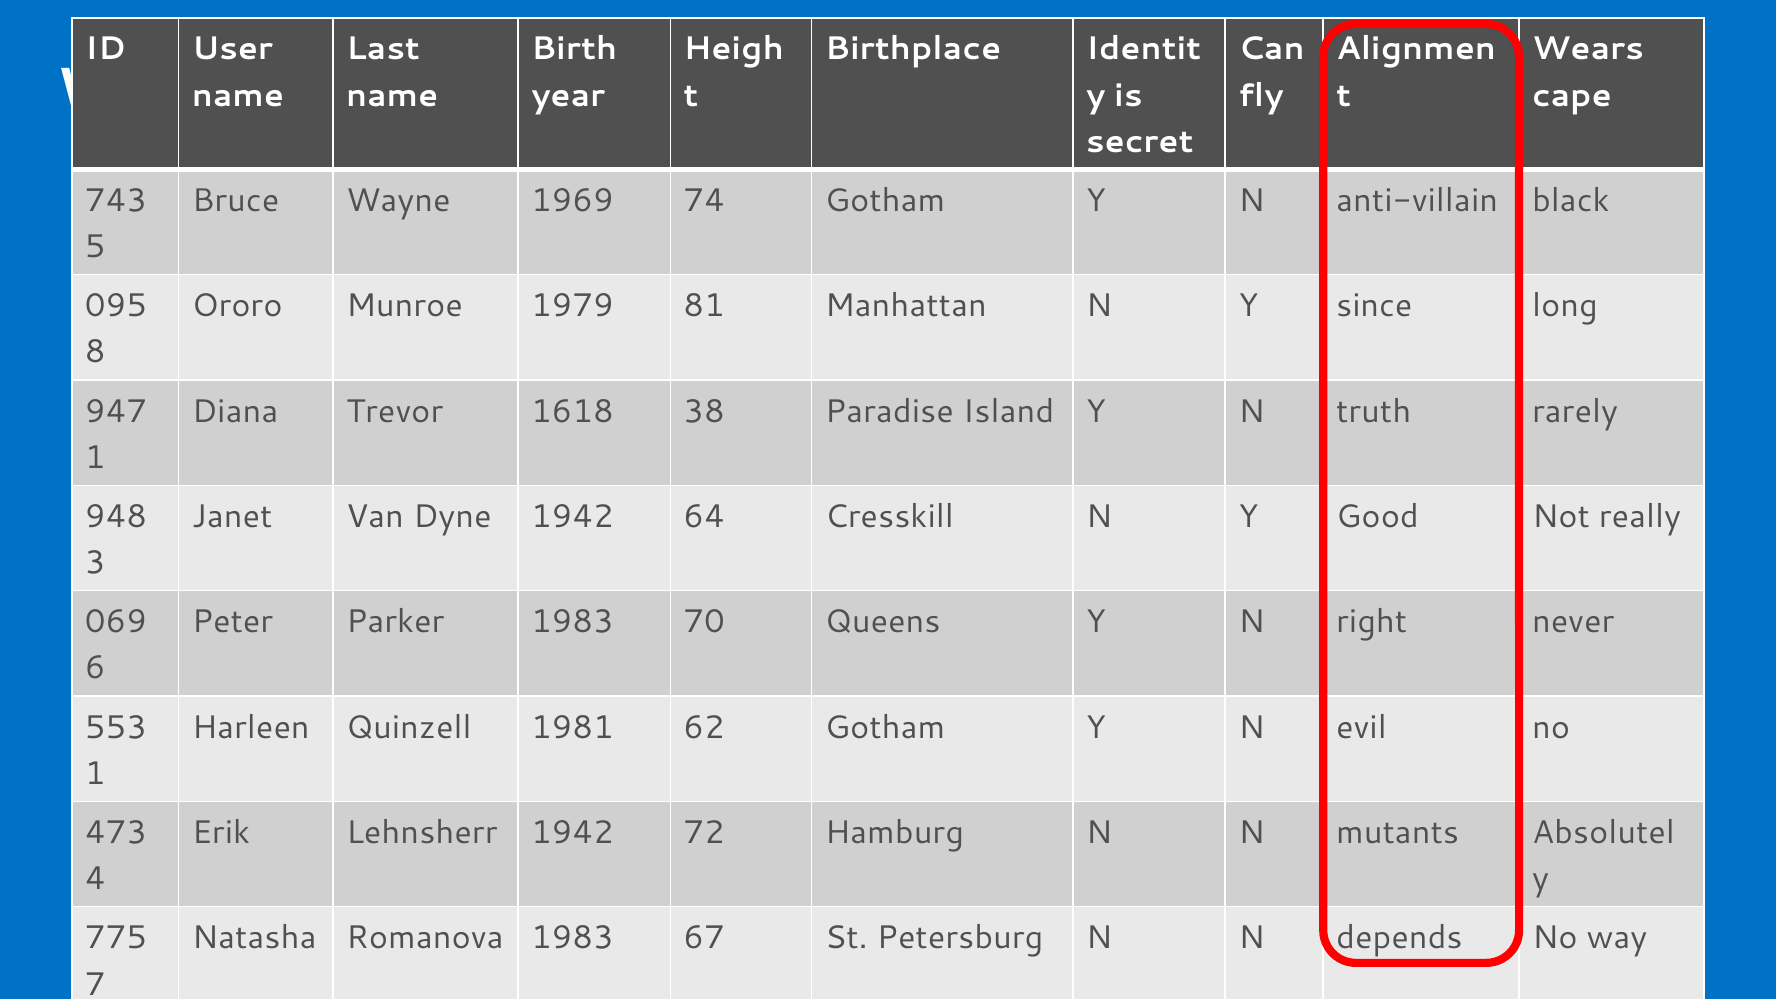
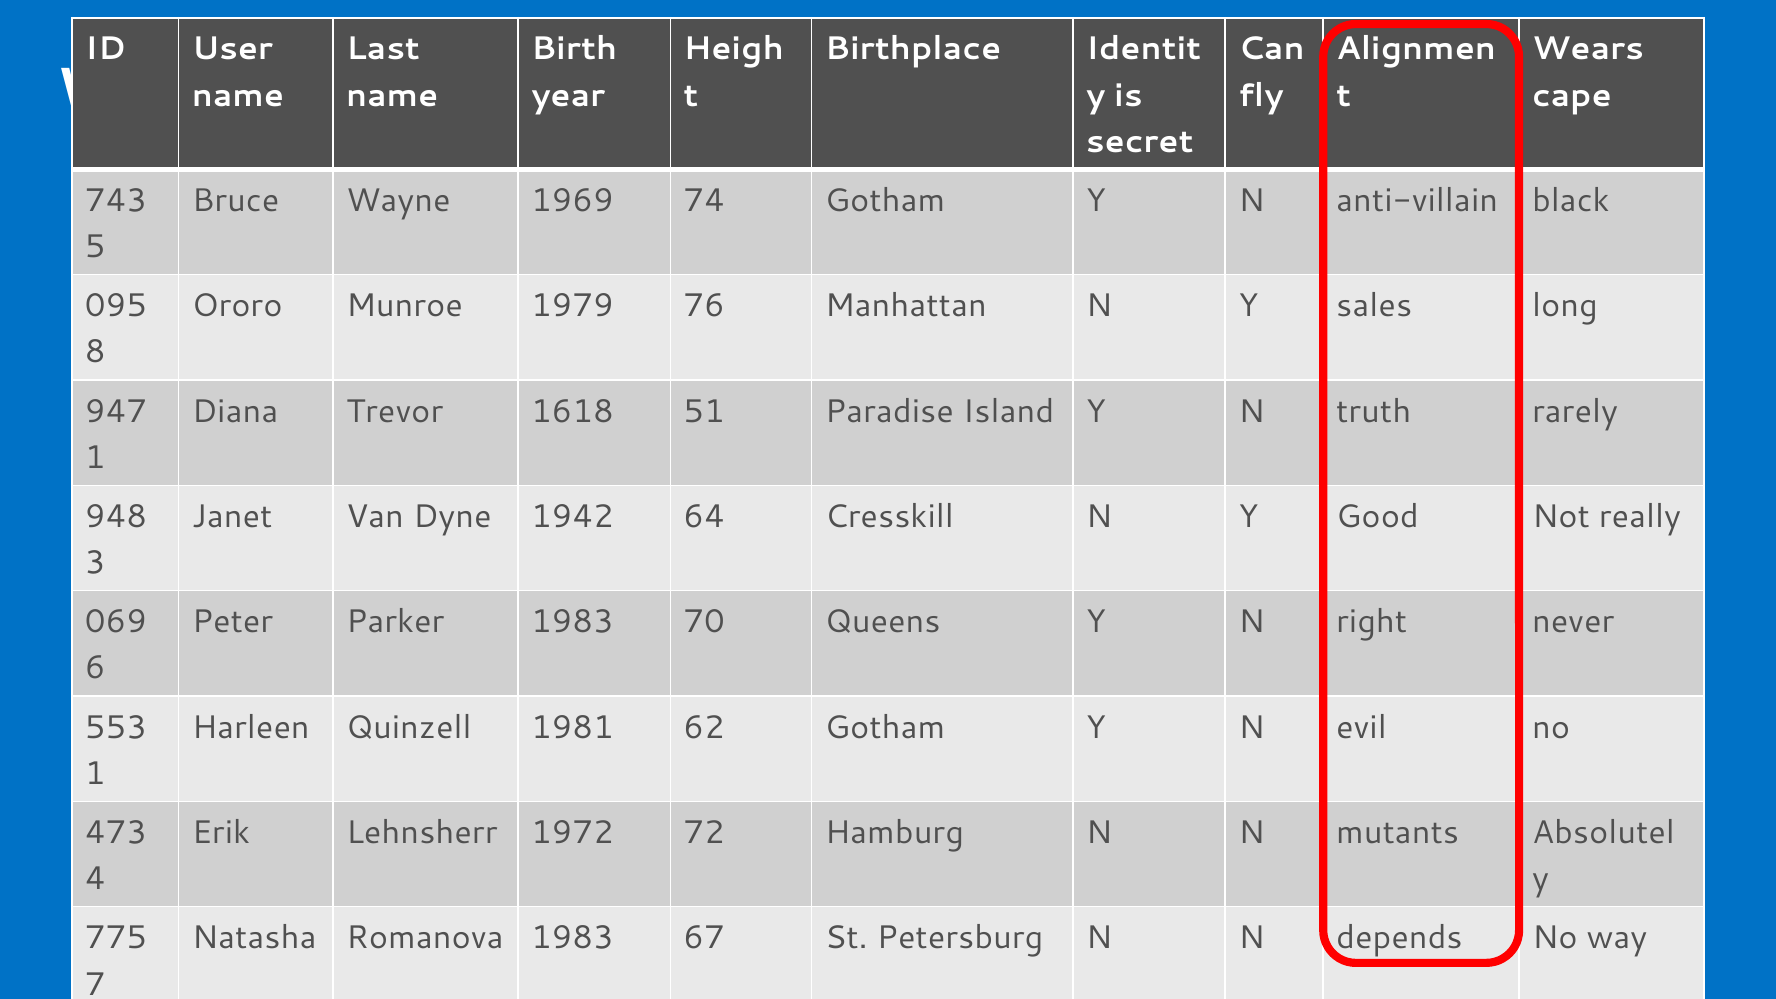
1979 81: 81 -> 76
since: since -> sales
38: 38 -> 51
Lehnsherr 1942: 1942 -> 1972
